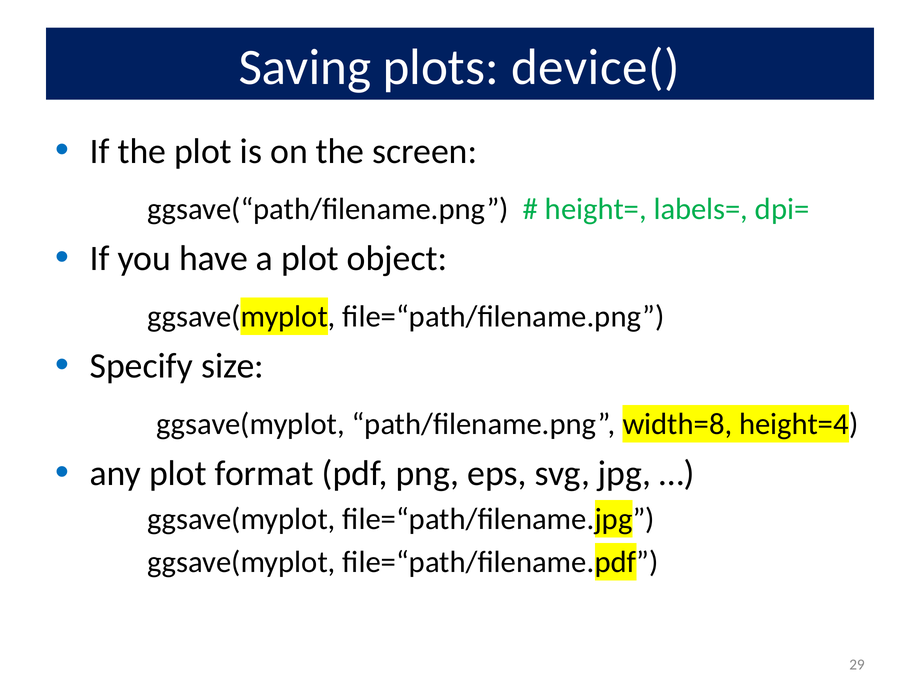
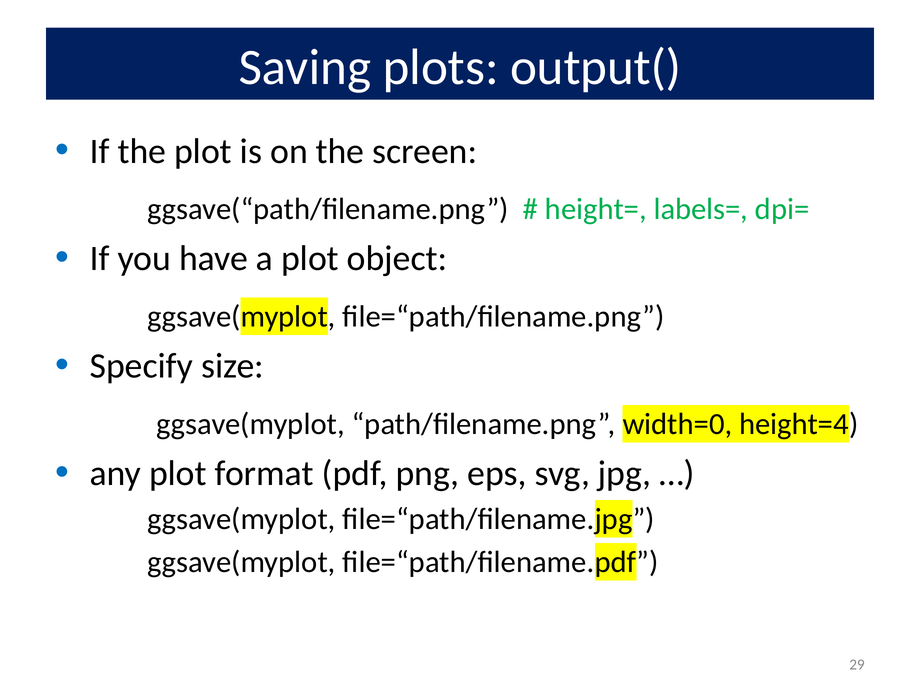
device(: device( -> output(
width=8: width=8 -> width=0
